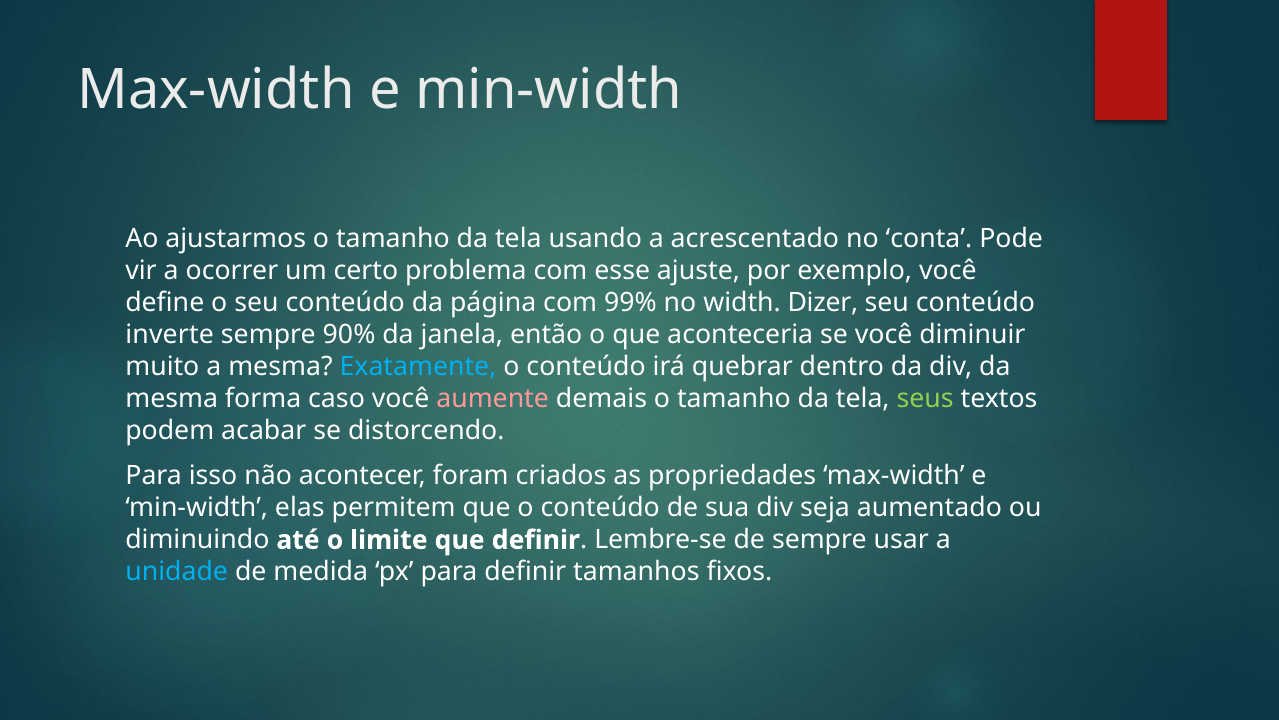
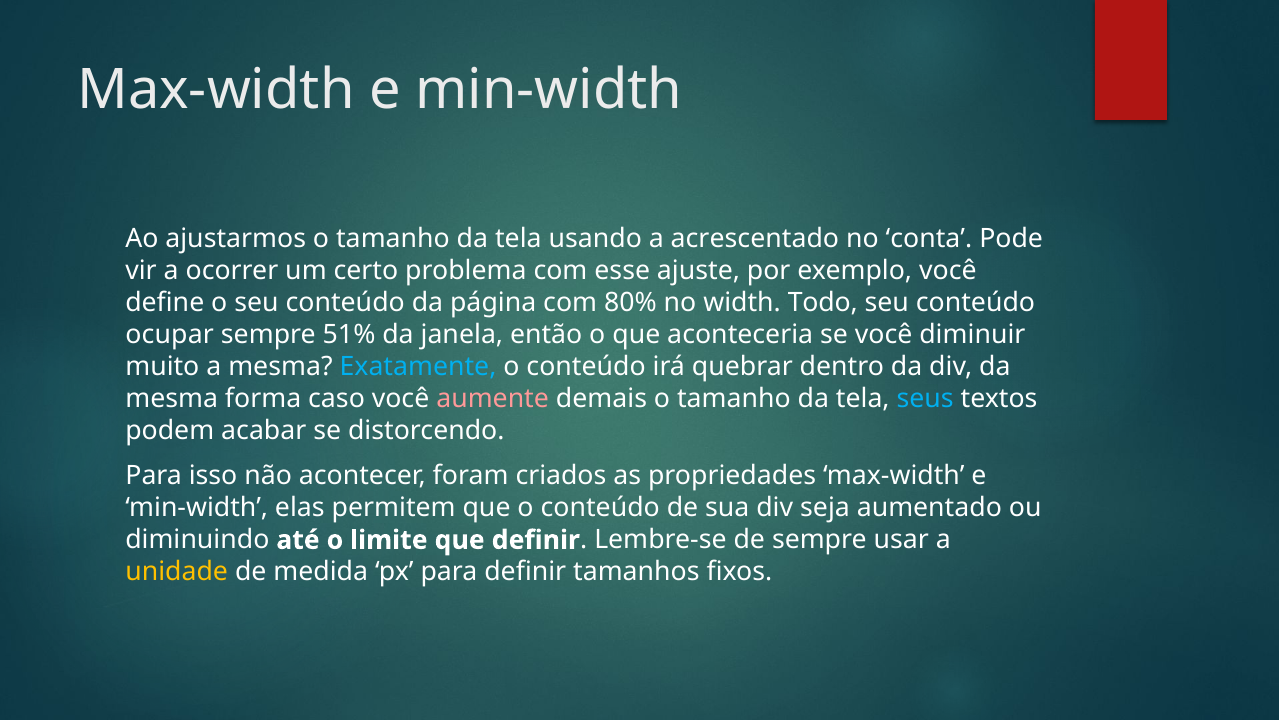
99%: 99% -> 80%
Dizer: Dizer -> Todo
inverte: inverte -> ocupar
90%: 90% -> 51%
seus colour: light green -> light blue
unidade colour: light blue -> yellow
